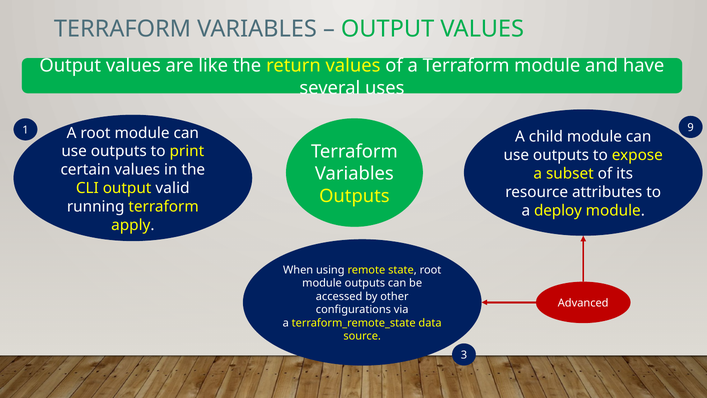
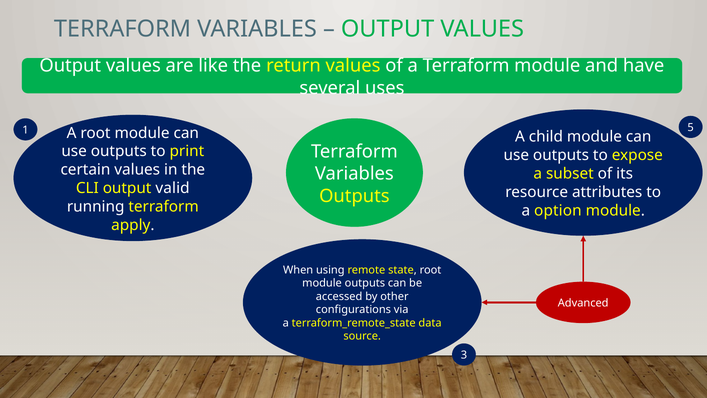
9: 9 -> 5
deploy: deploy -> option
